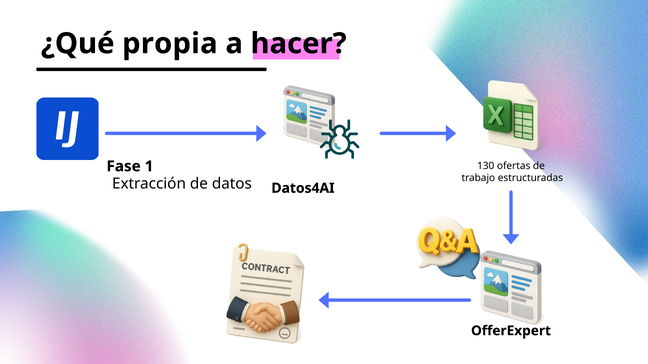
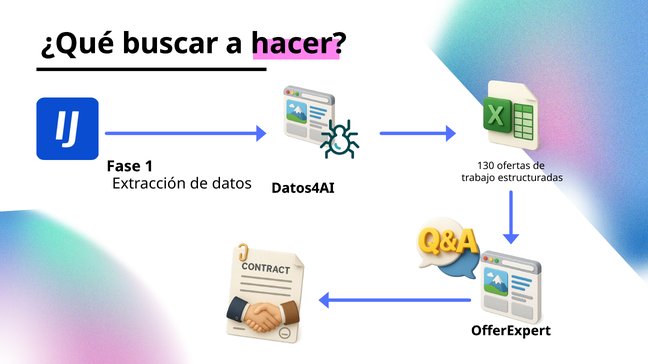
propia: propia -> buscar
